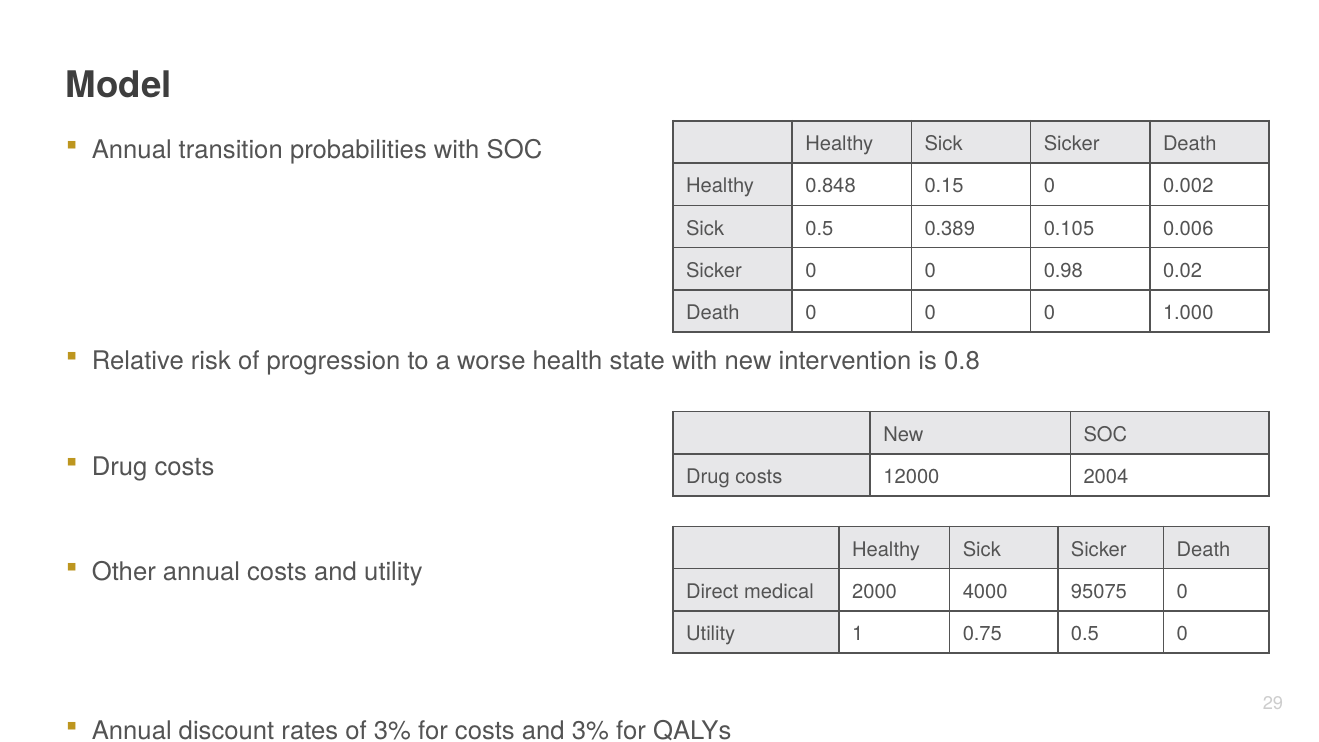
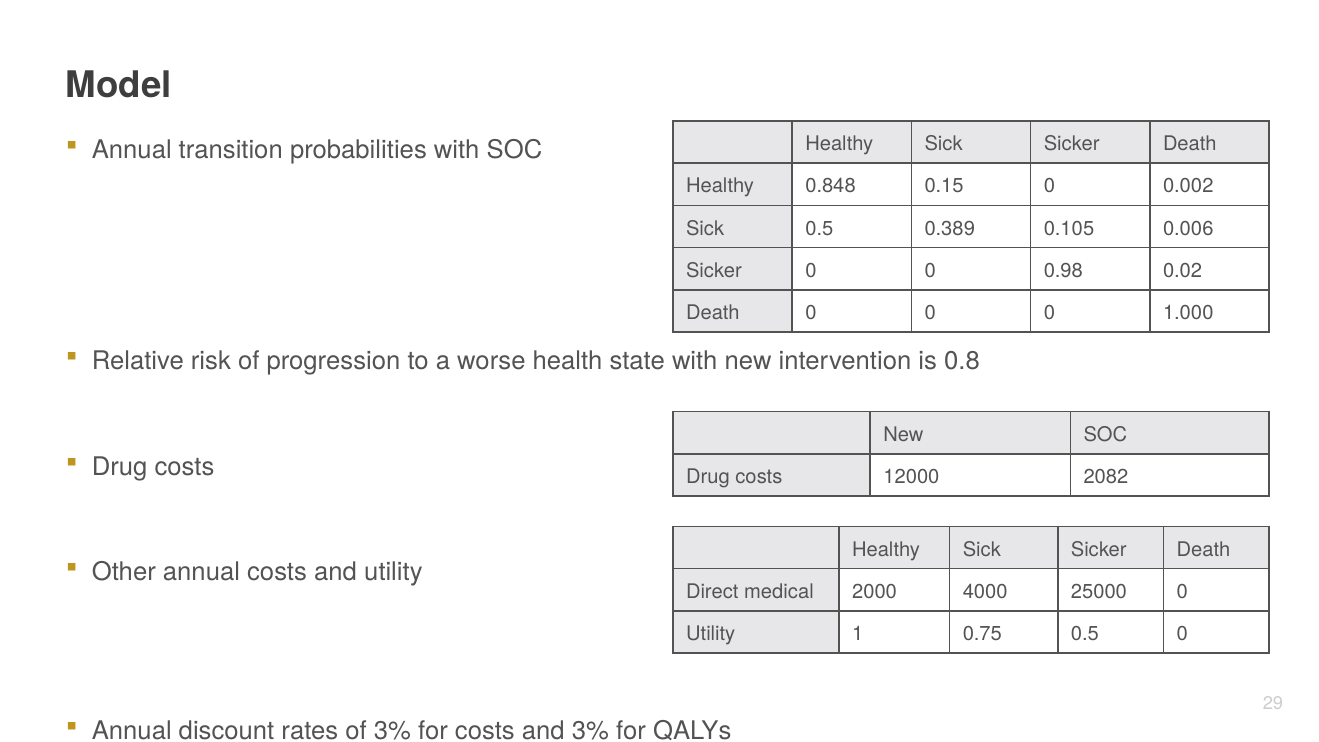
2004: 2004 -> 2082
95075: 95075 -> 25000
